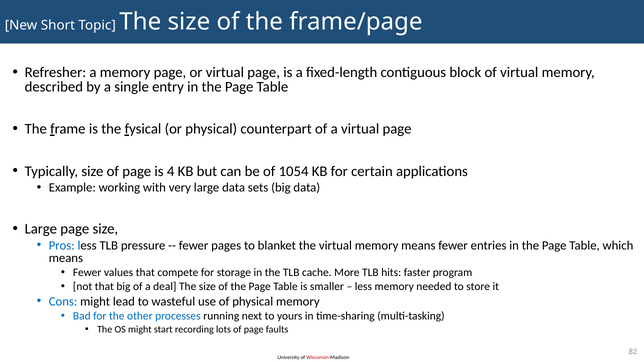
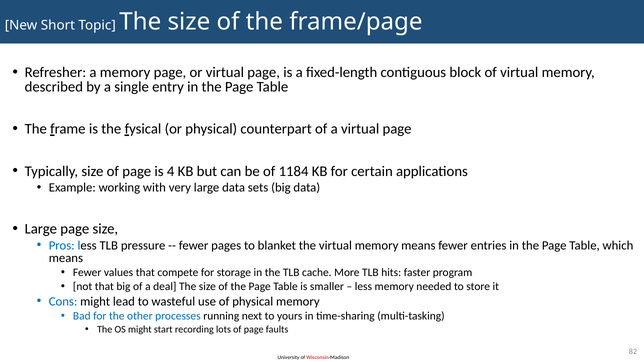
1054: 1054 -> 1184
